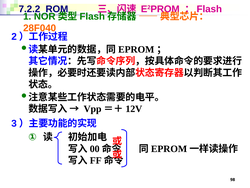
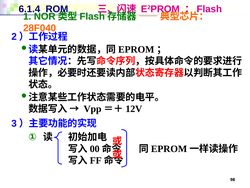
7.2.2: 7.2.2 -> 6.1.4
